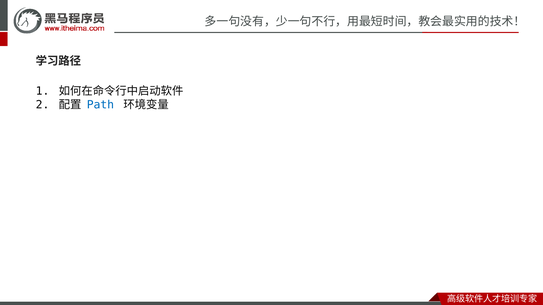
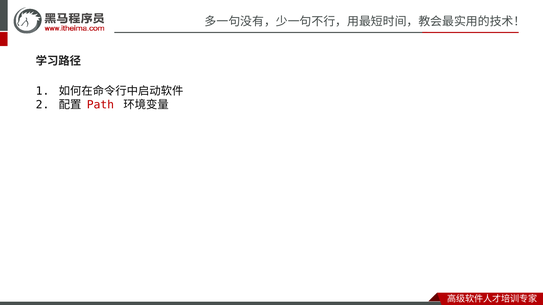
Path colour: blue -> red
